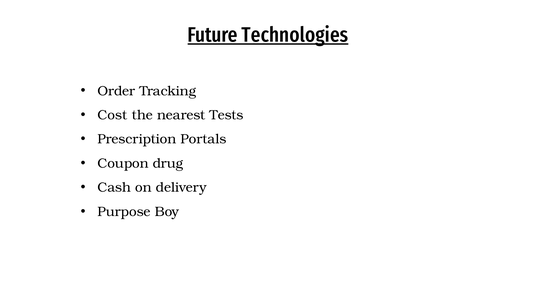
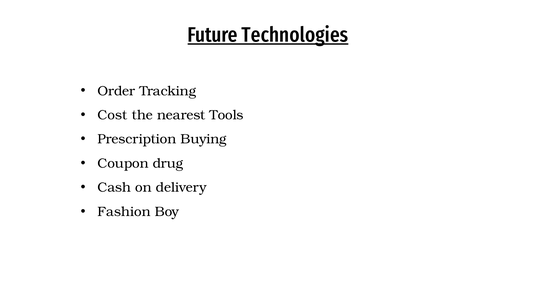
Tests: Tests -> Tools
Portals: Portals -> Buying
Purpose: Purpose -> Fashion
